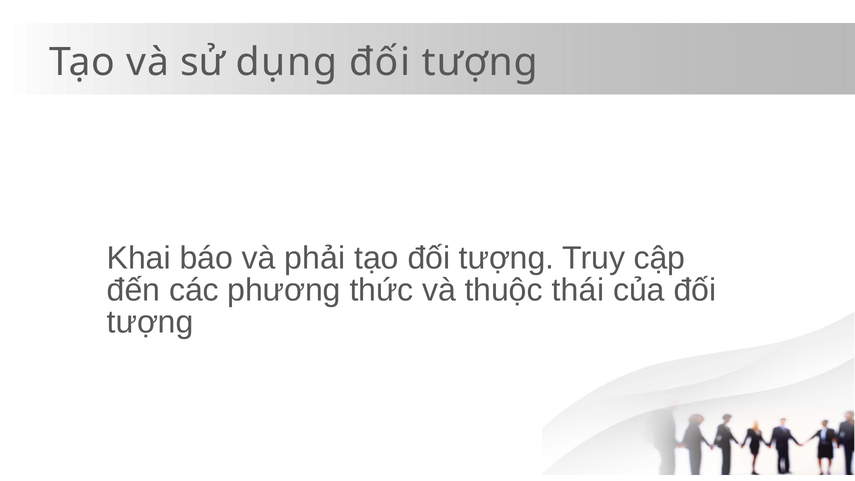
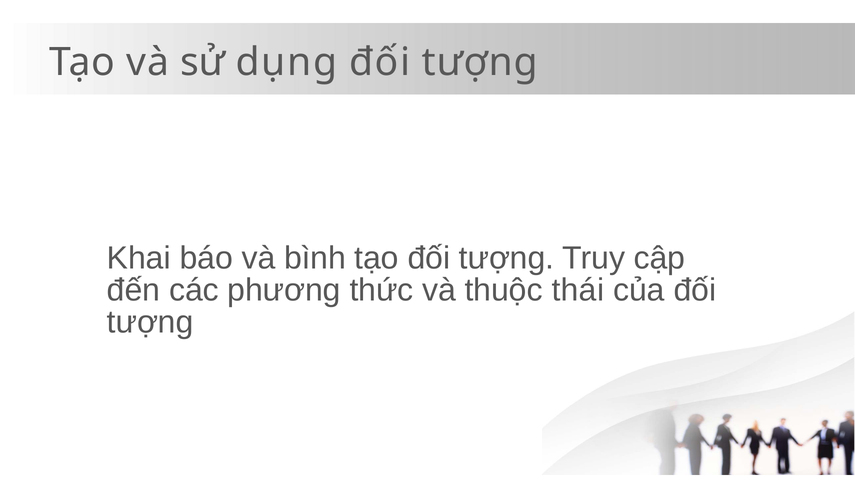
phải: phải -> bình
